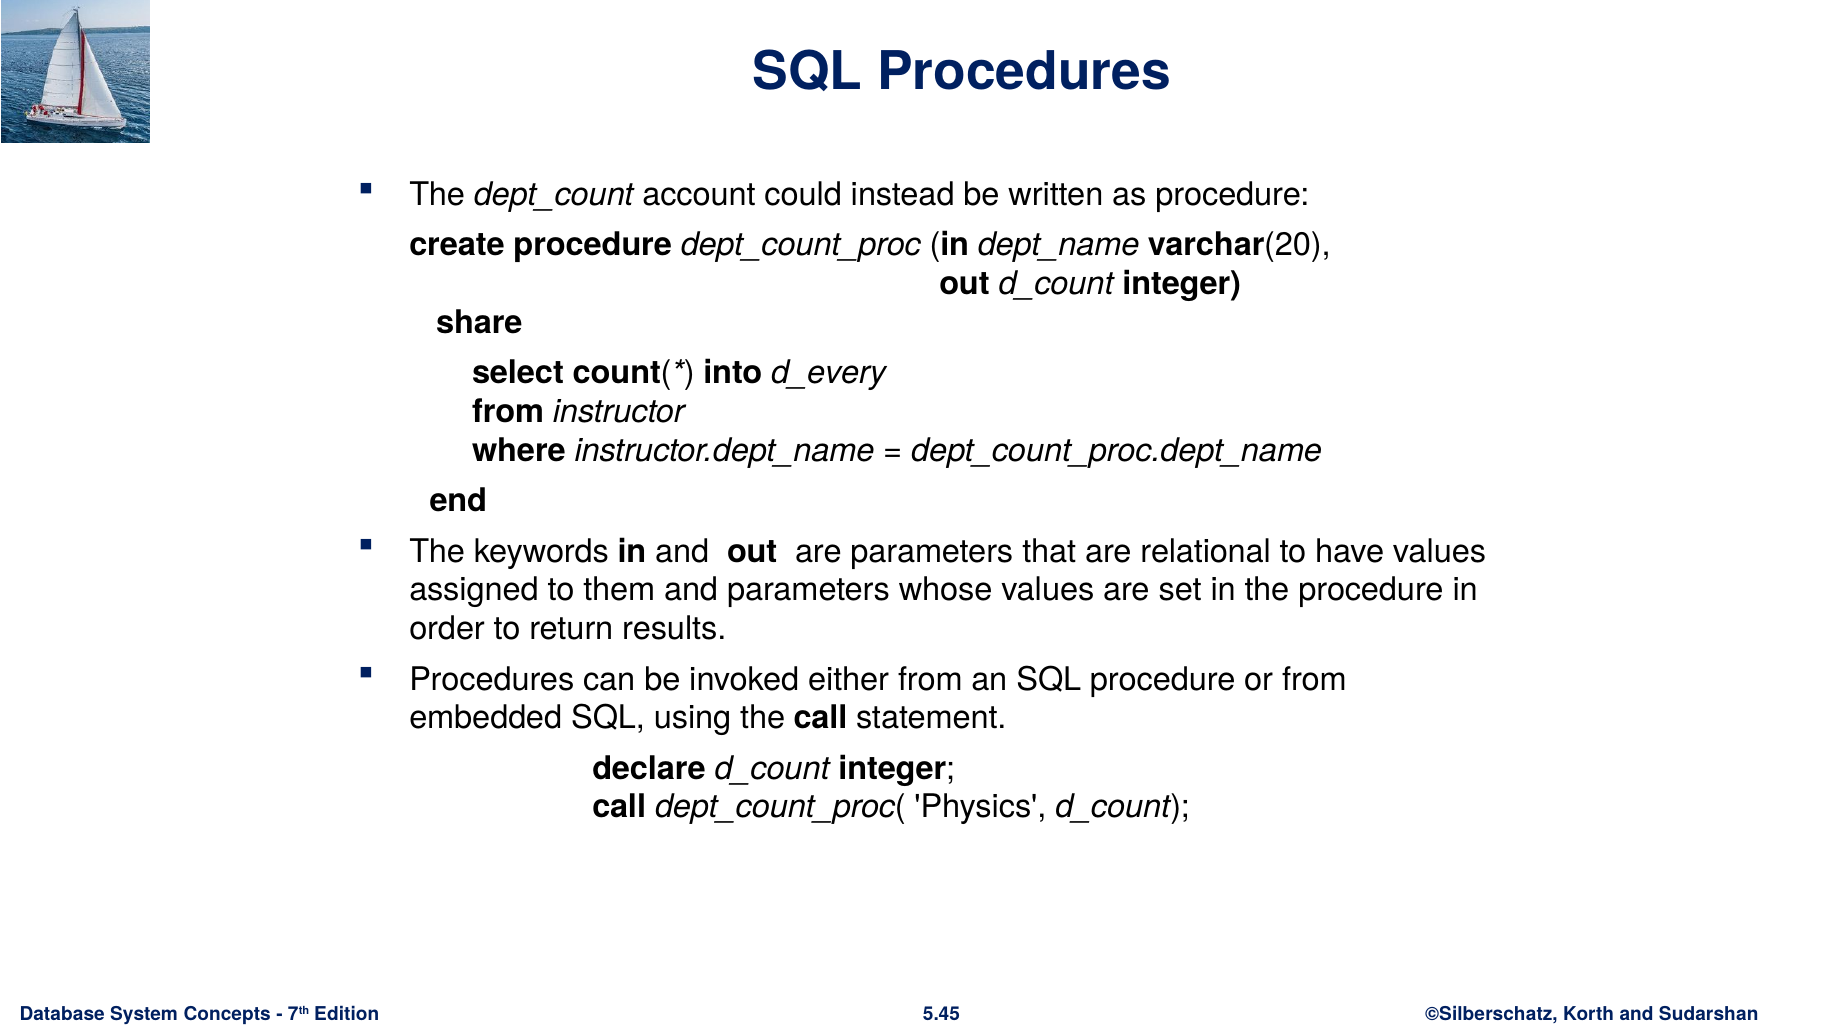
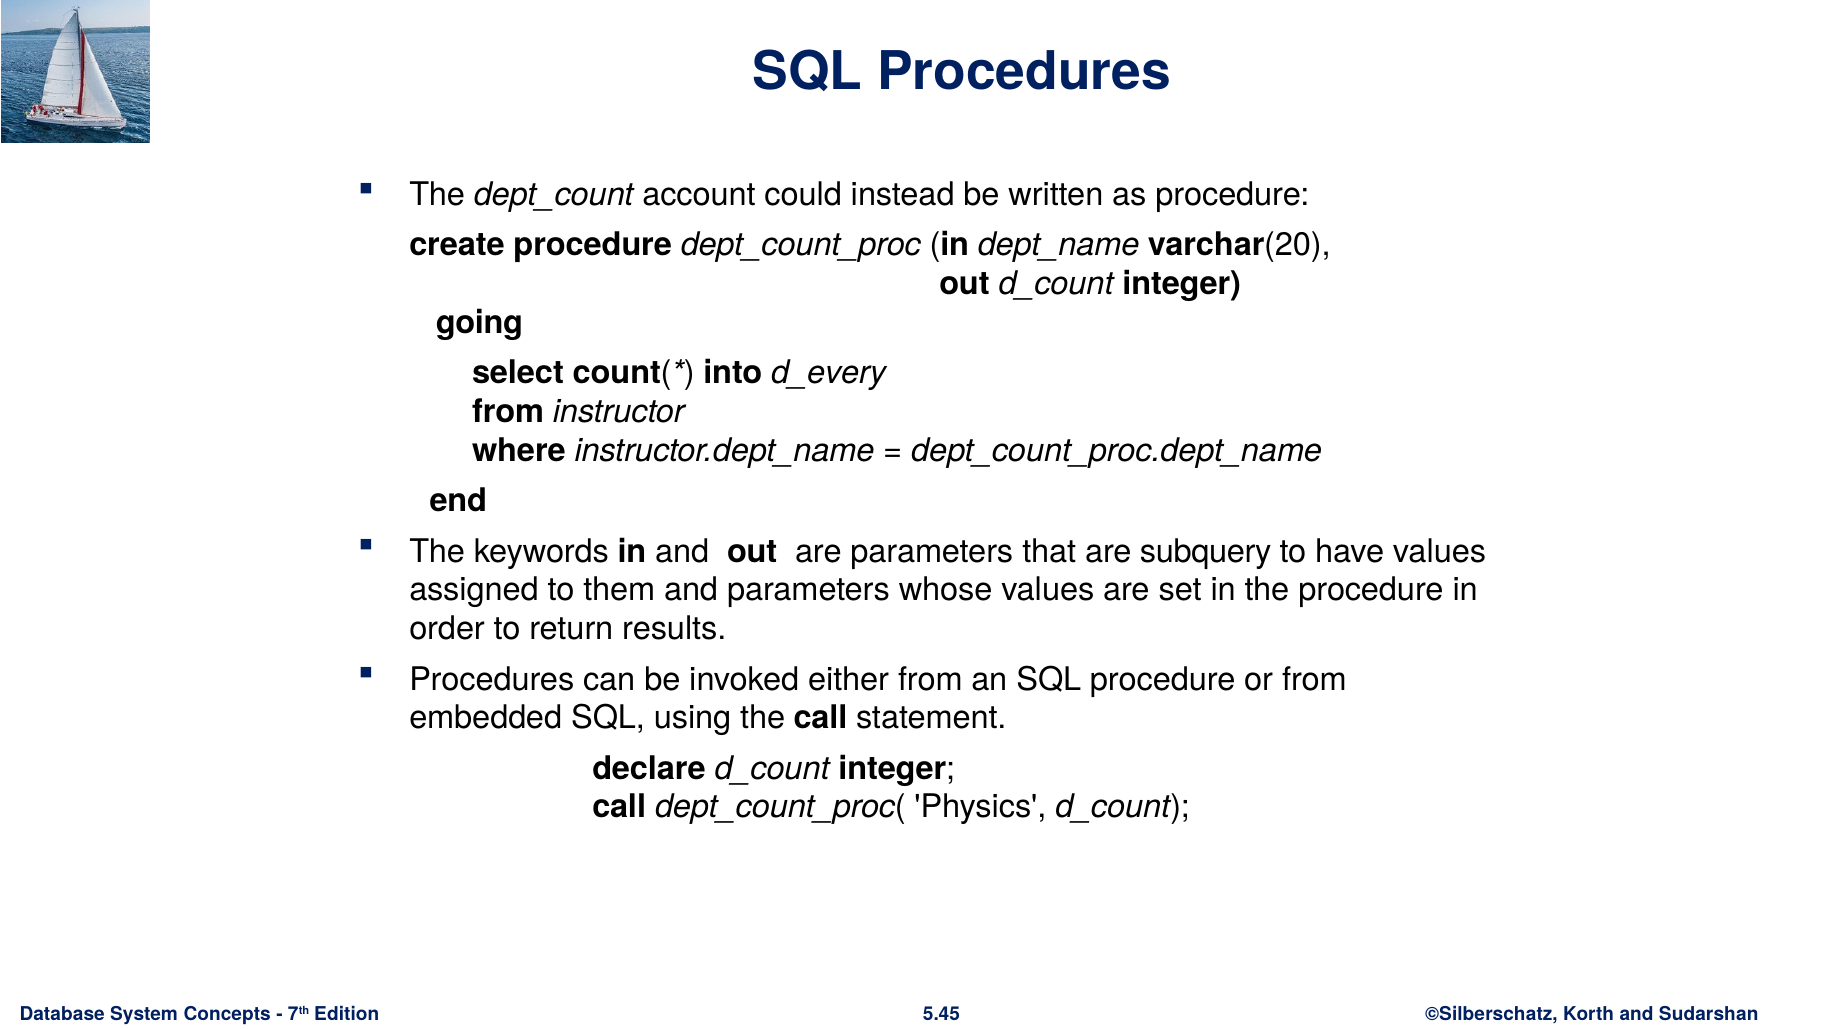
share: share -> going
relational: relational -> subquery
